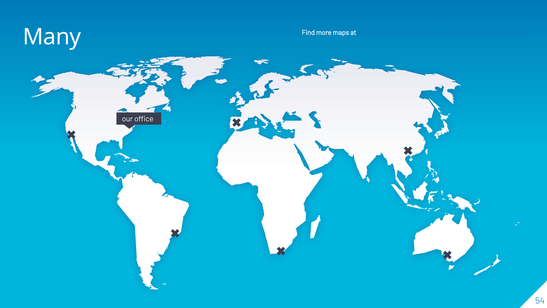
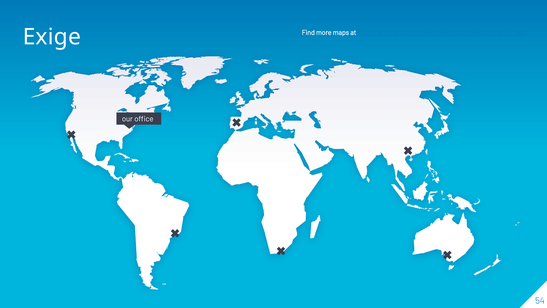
Many: Many -> Exige
